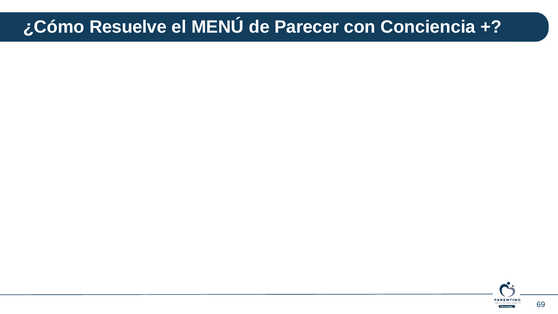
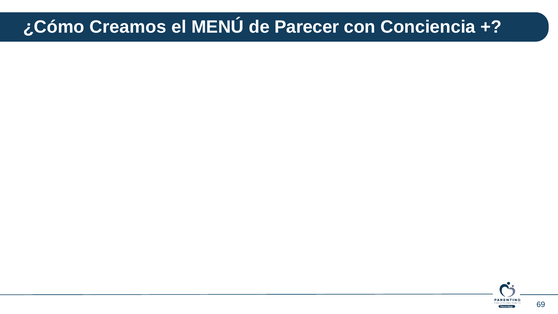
Resuelve: Resuelve -> Creamos
